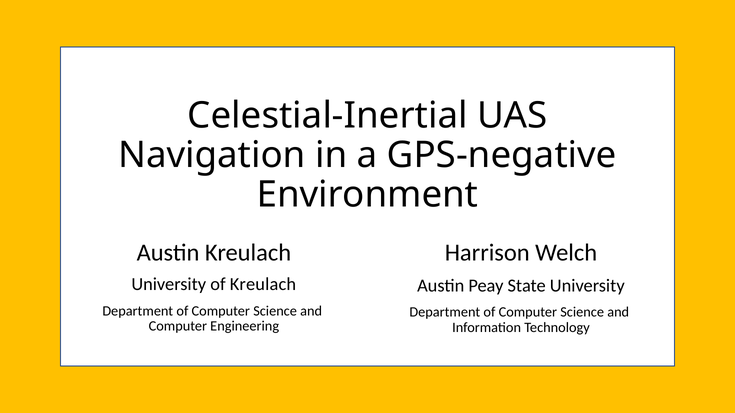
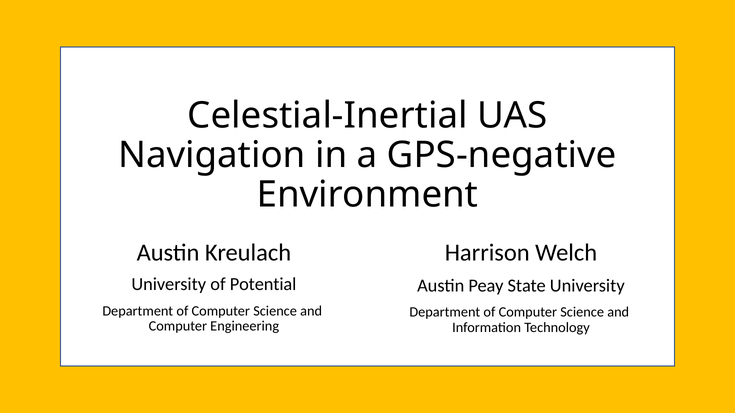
of Kreulach: Kreulach -> Potential
